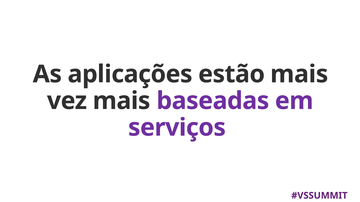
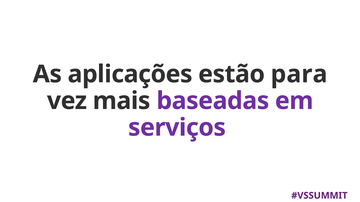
estão mais: mais -> para
